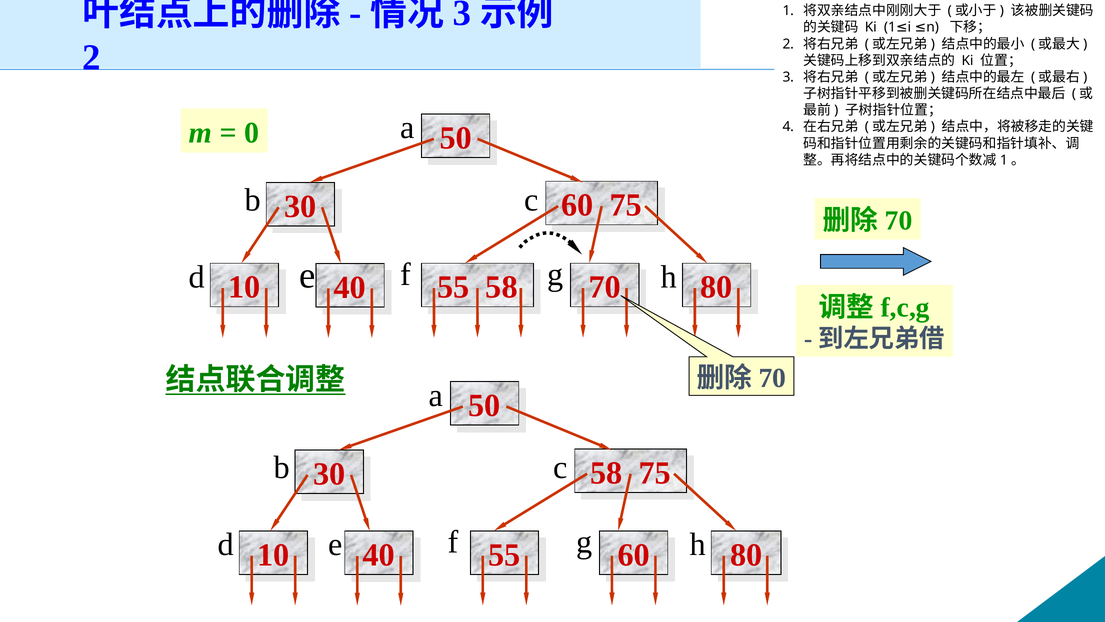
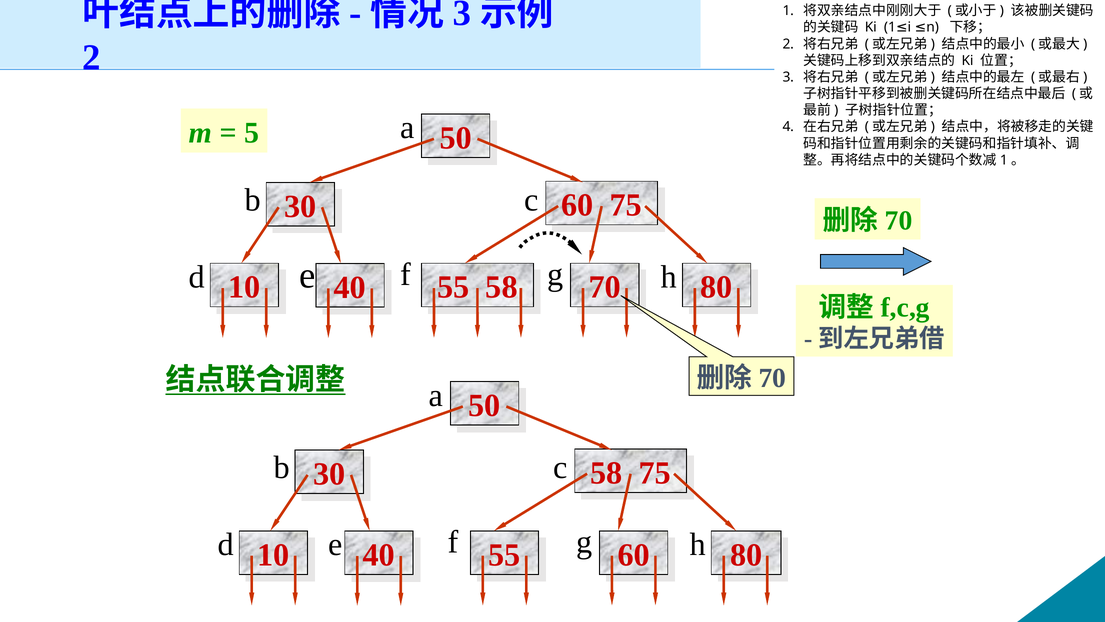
0: 0 -> 5
